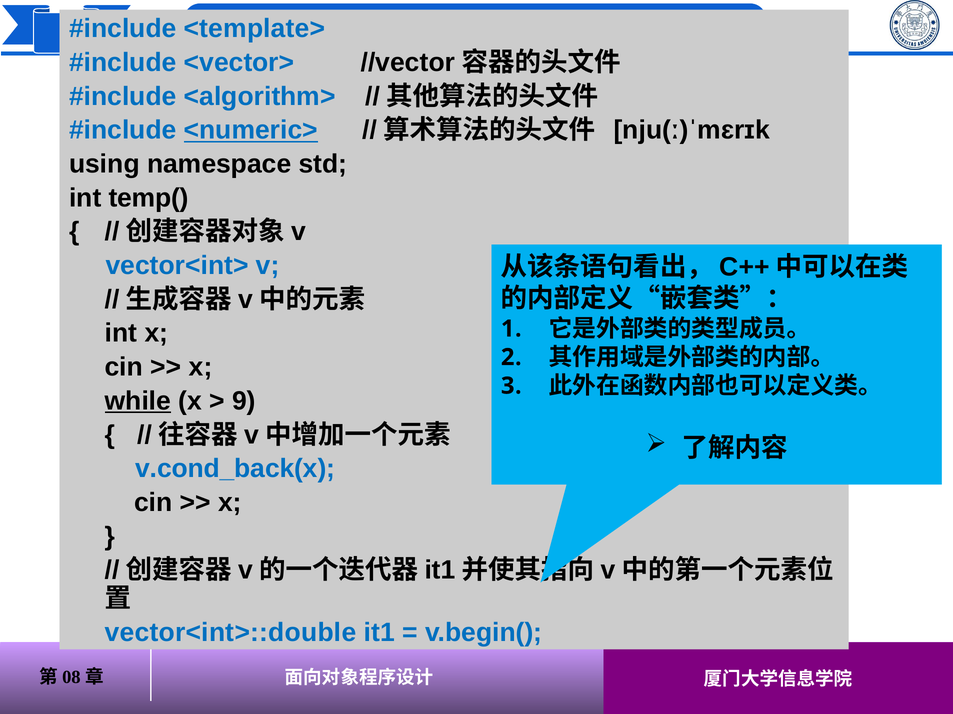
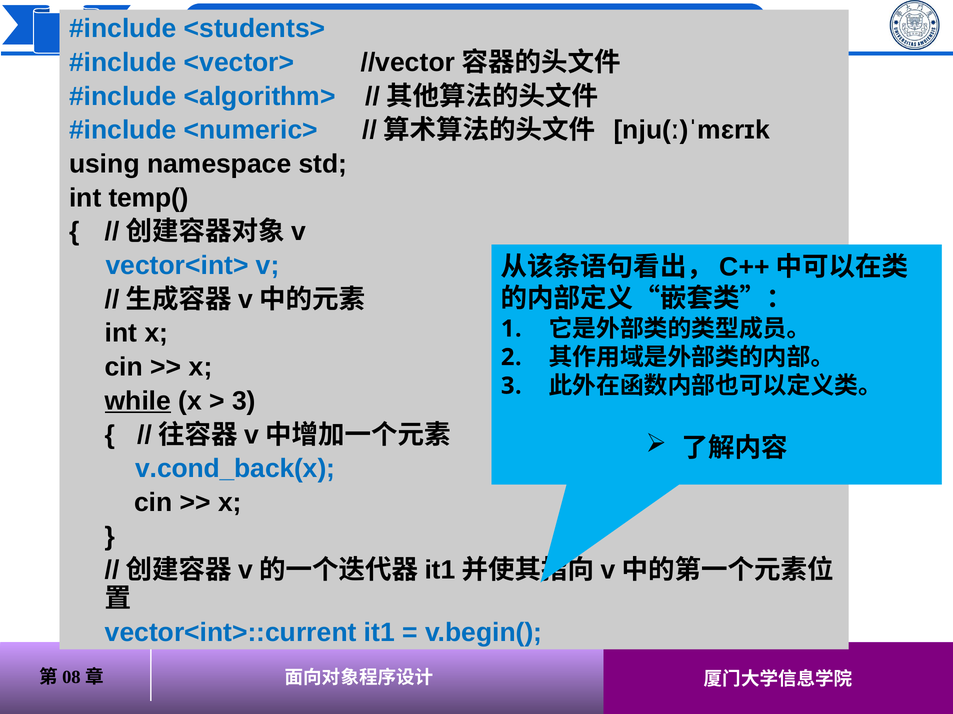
<template>: <template> -> <students>
<numeric> underline: present -> none
9 at (244, 401): 9 -> 3
vector<int>::double: vector<int>::double -> vector<int>::current
